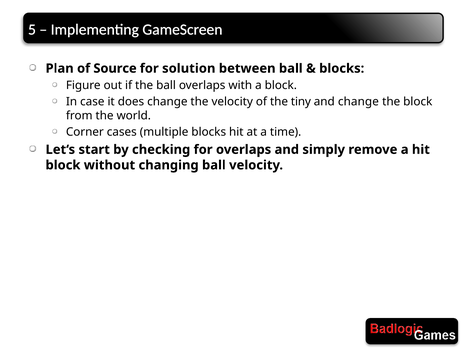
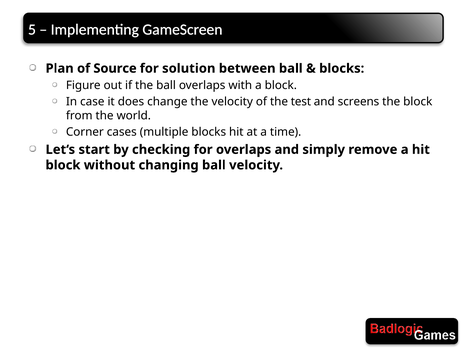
tiny: tiny -> test
and change: change -> screens
